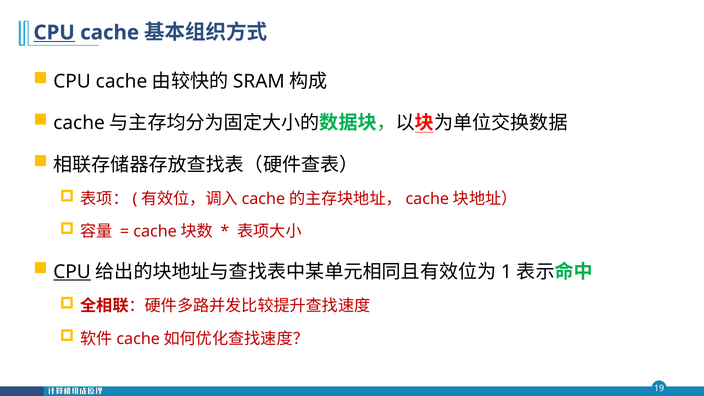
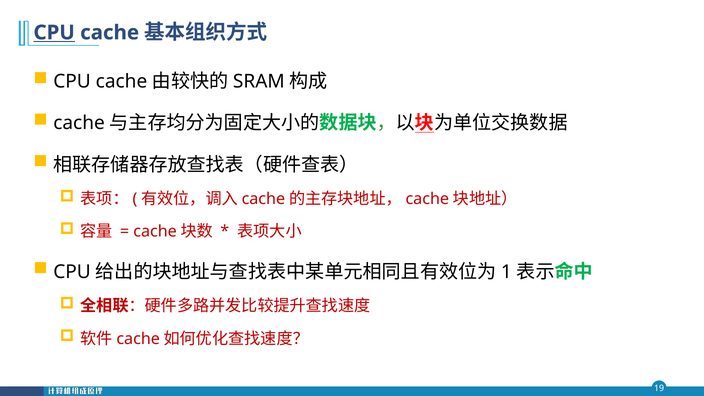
CPU at (72, 272) underline: present -> none
